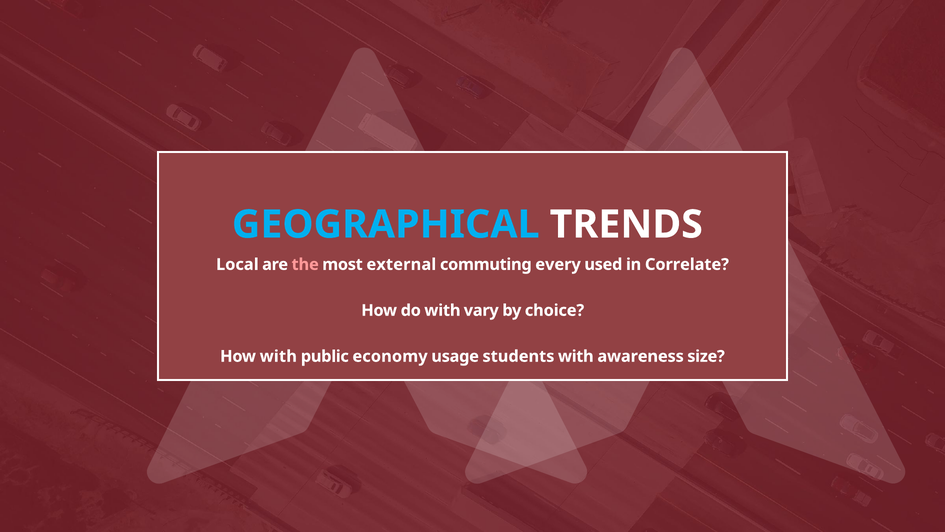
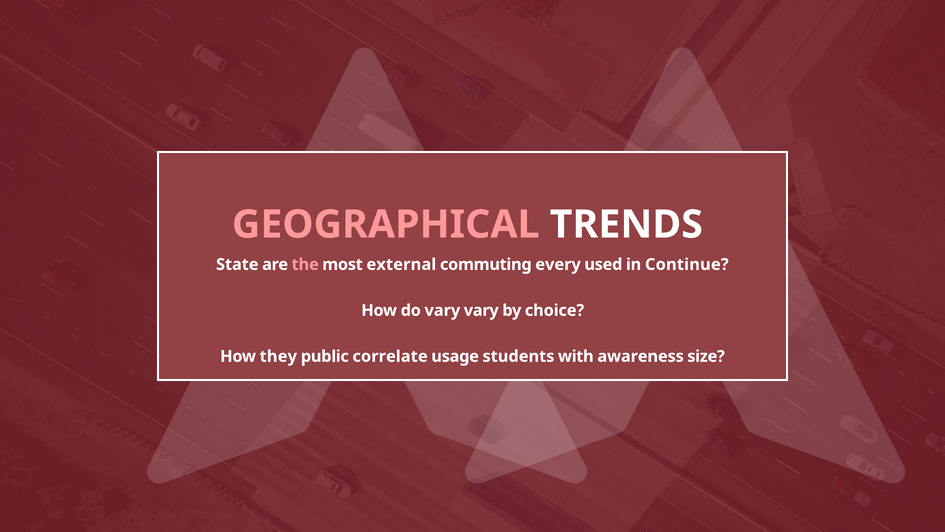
GEOGRAPHICAL colour: light blue -> pink
Local: Local -> State
Correlate: Correlate -> Continue
do with: with -> vary
How with: with -> they
economy: economy -> correlate
